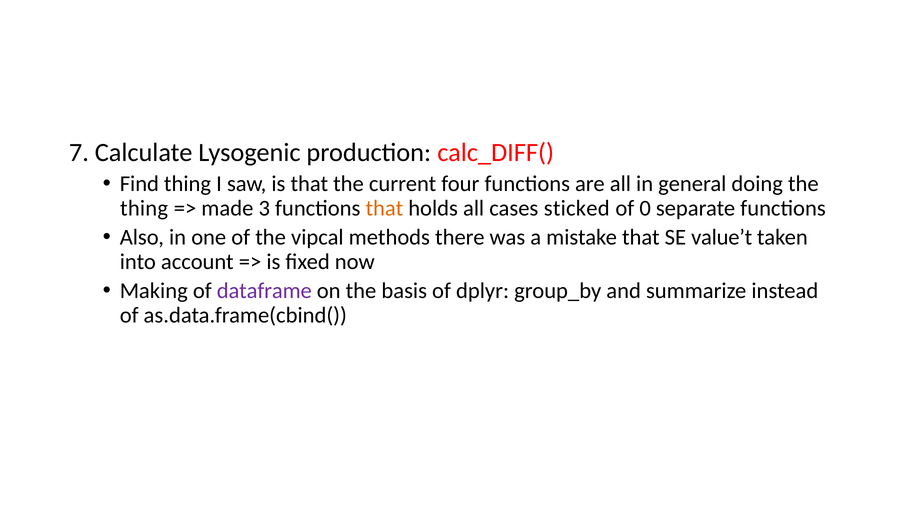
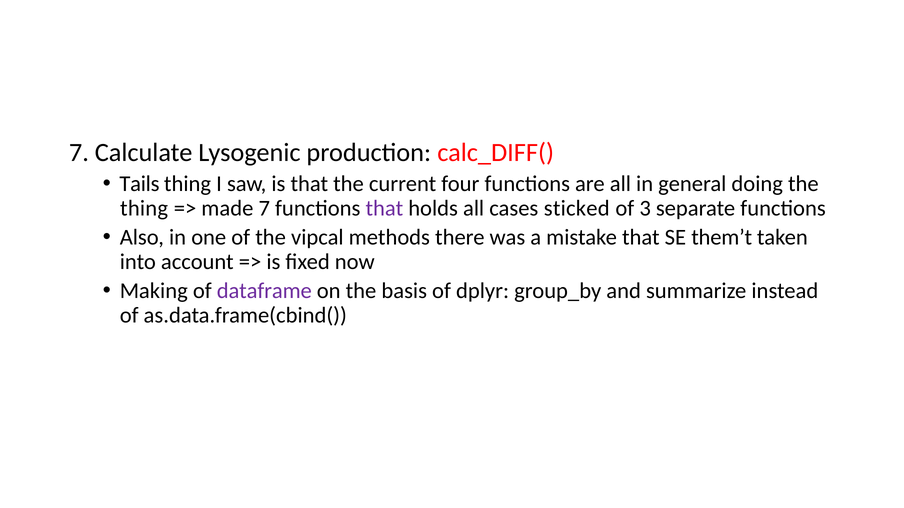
Find: Find -> Tails
made 3: 3 -> 7
that at (384, 208) colour: orange -> purple
0: 0 -> 3
value’t: value’t -> them’t
